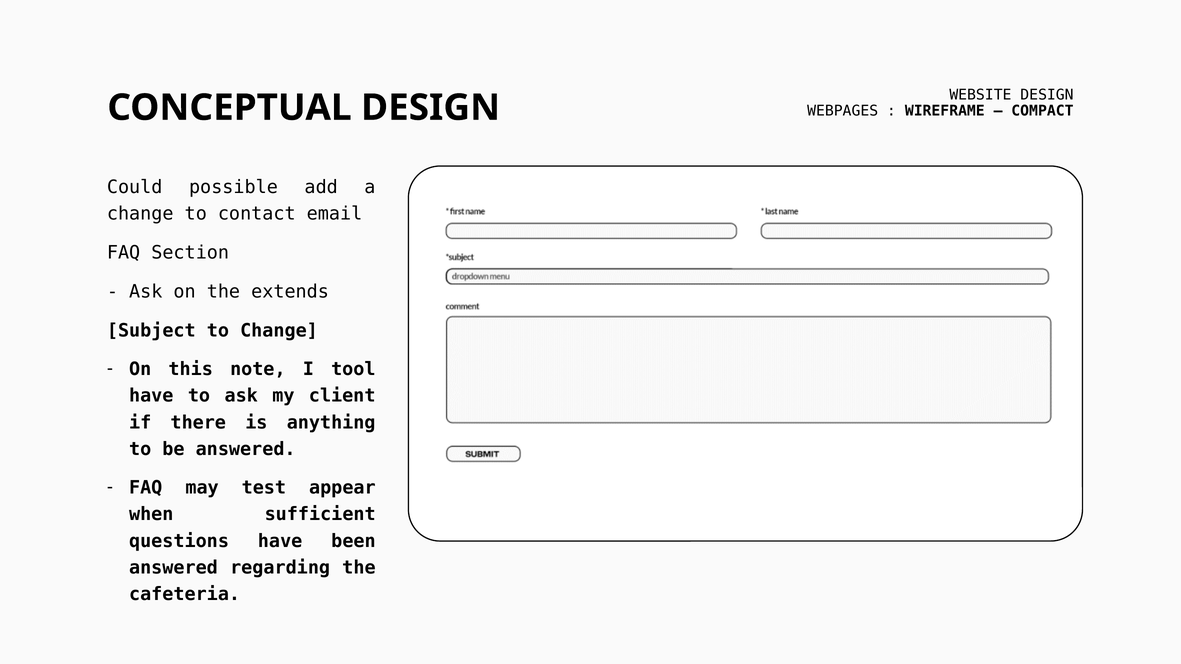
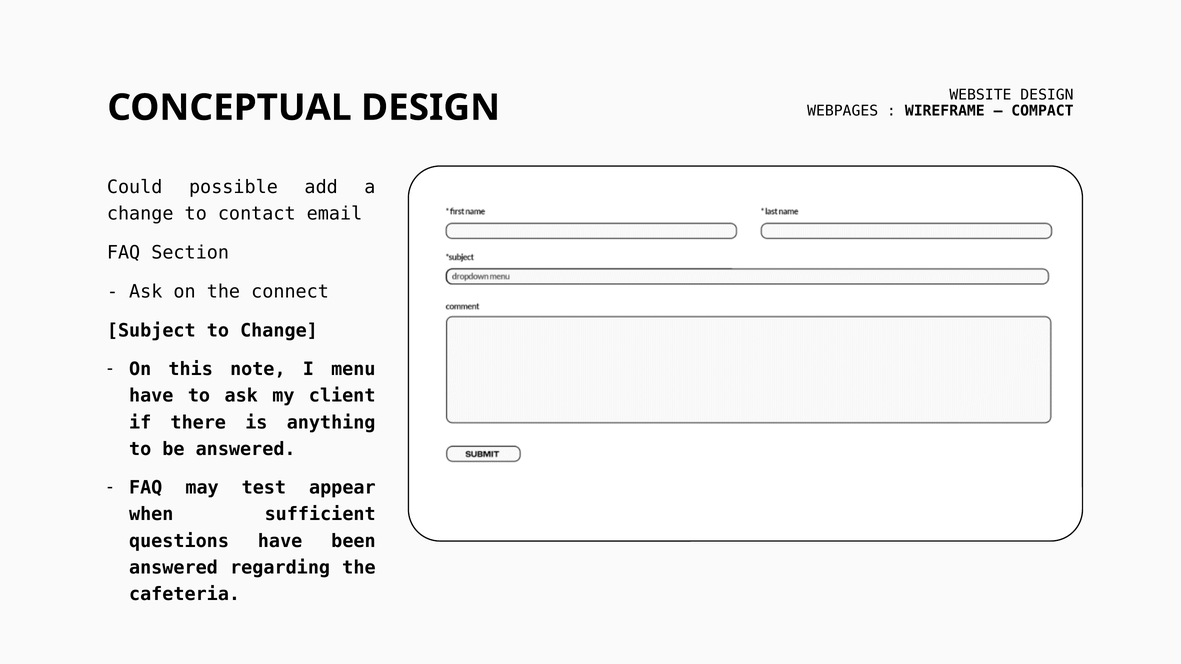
extends: extends -> connect
tool: tool -> menu
